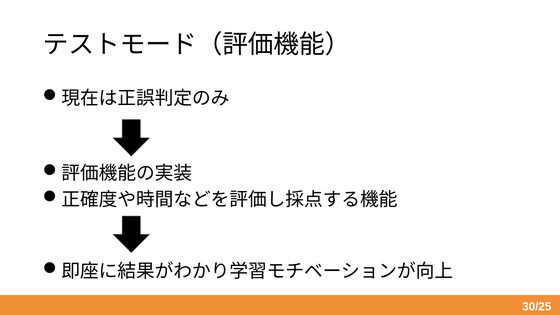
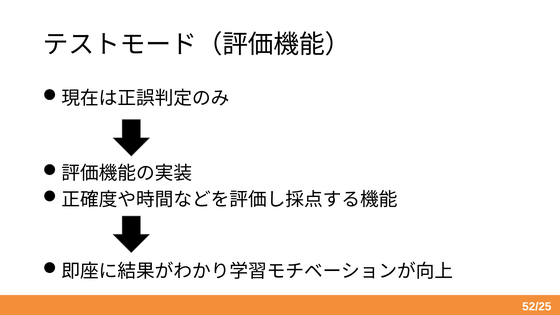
30/25: 30/25 -> 52/25
